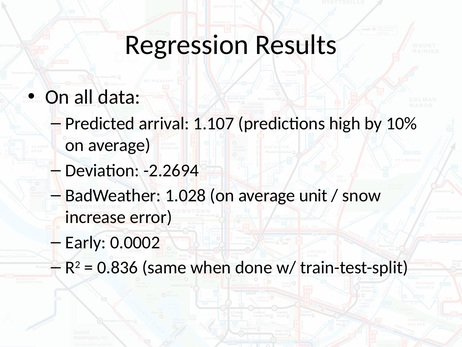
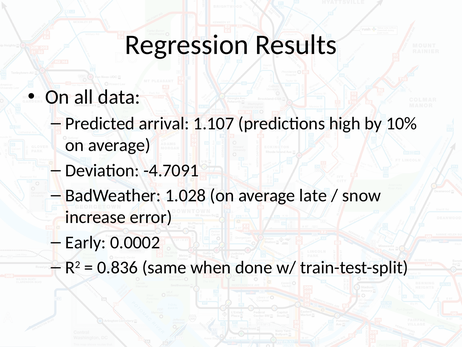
-2.2694: -2.2694 -> -4.7091
unit: unit -> late
